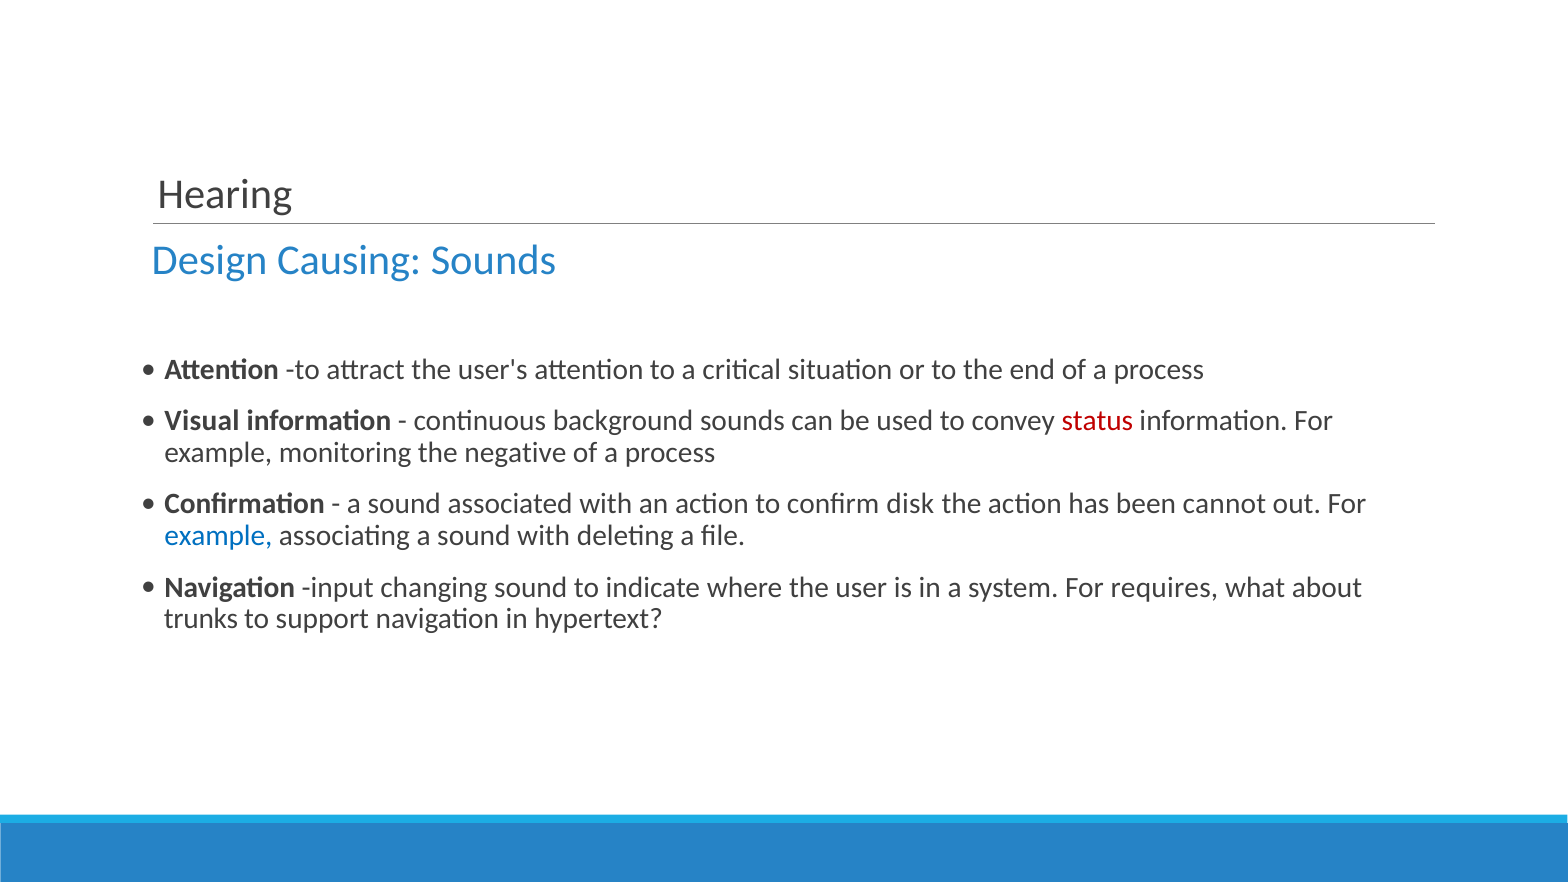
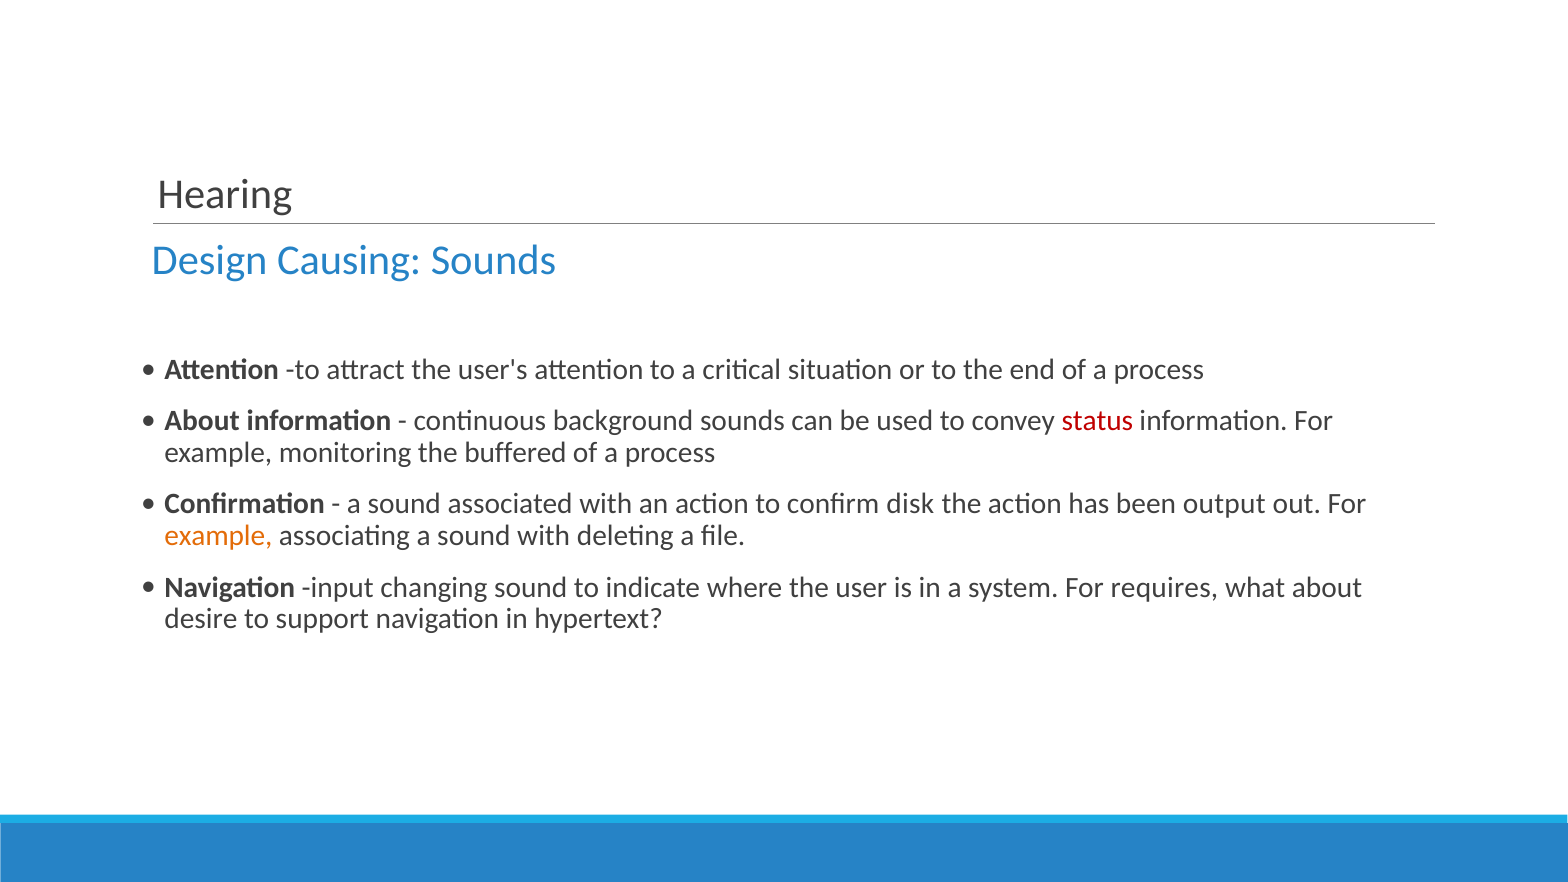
Visual at (202, 421): Visual -> About
negative: negative -> buffered
cannot: cannot -> output
example at (218, 536) colour: blue -> orange
trunks: trunks -> desire
